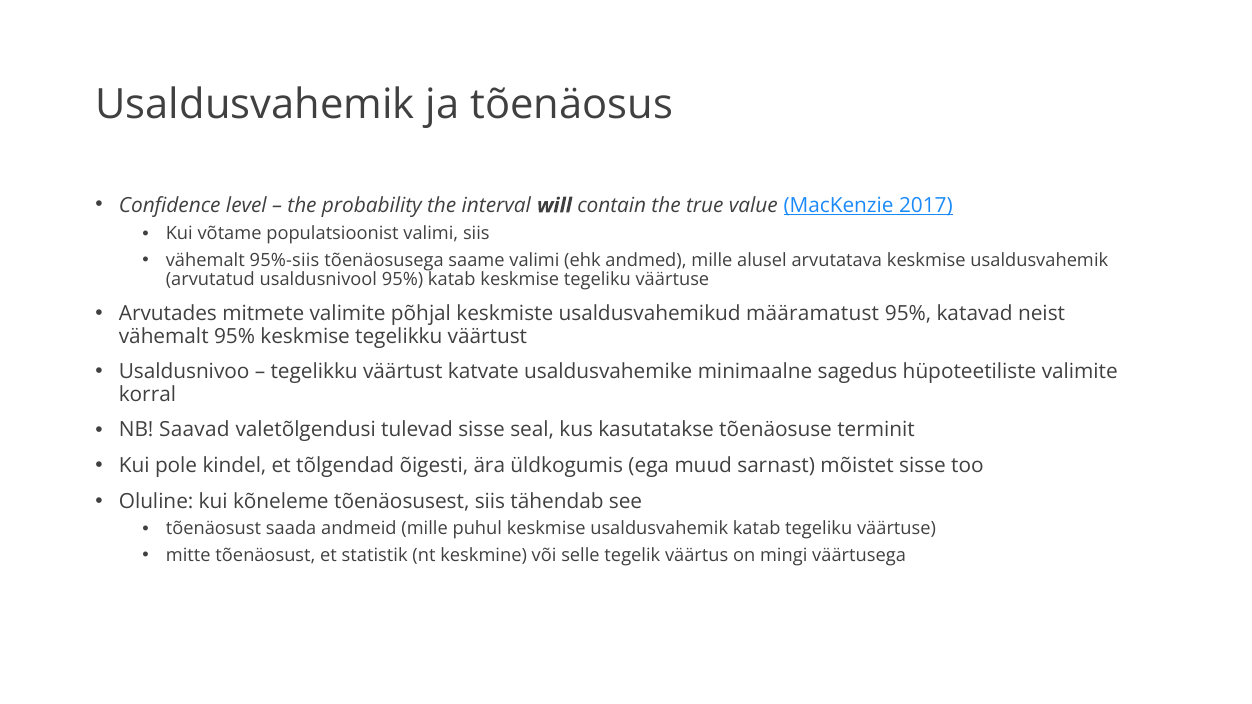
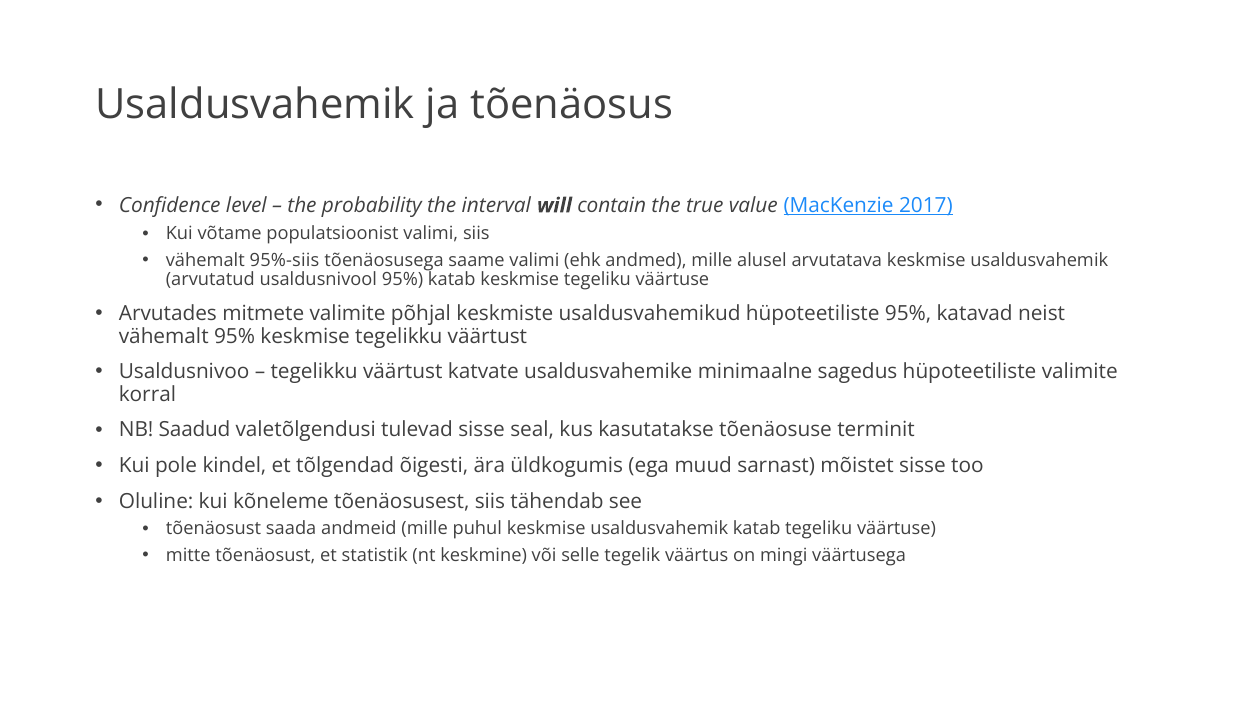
usaldusvahemikud määramatust: määramatust -> hüpoteetiliste
Saavad: Saavad -> Saadud
